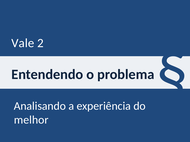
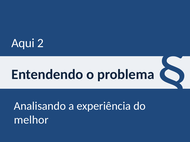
Vale: Vale -> Aqui
